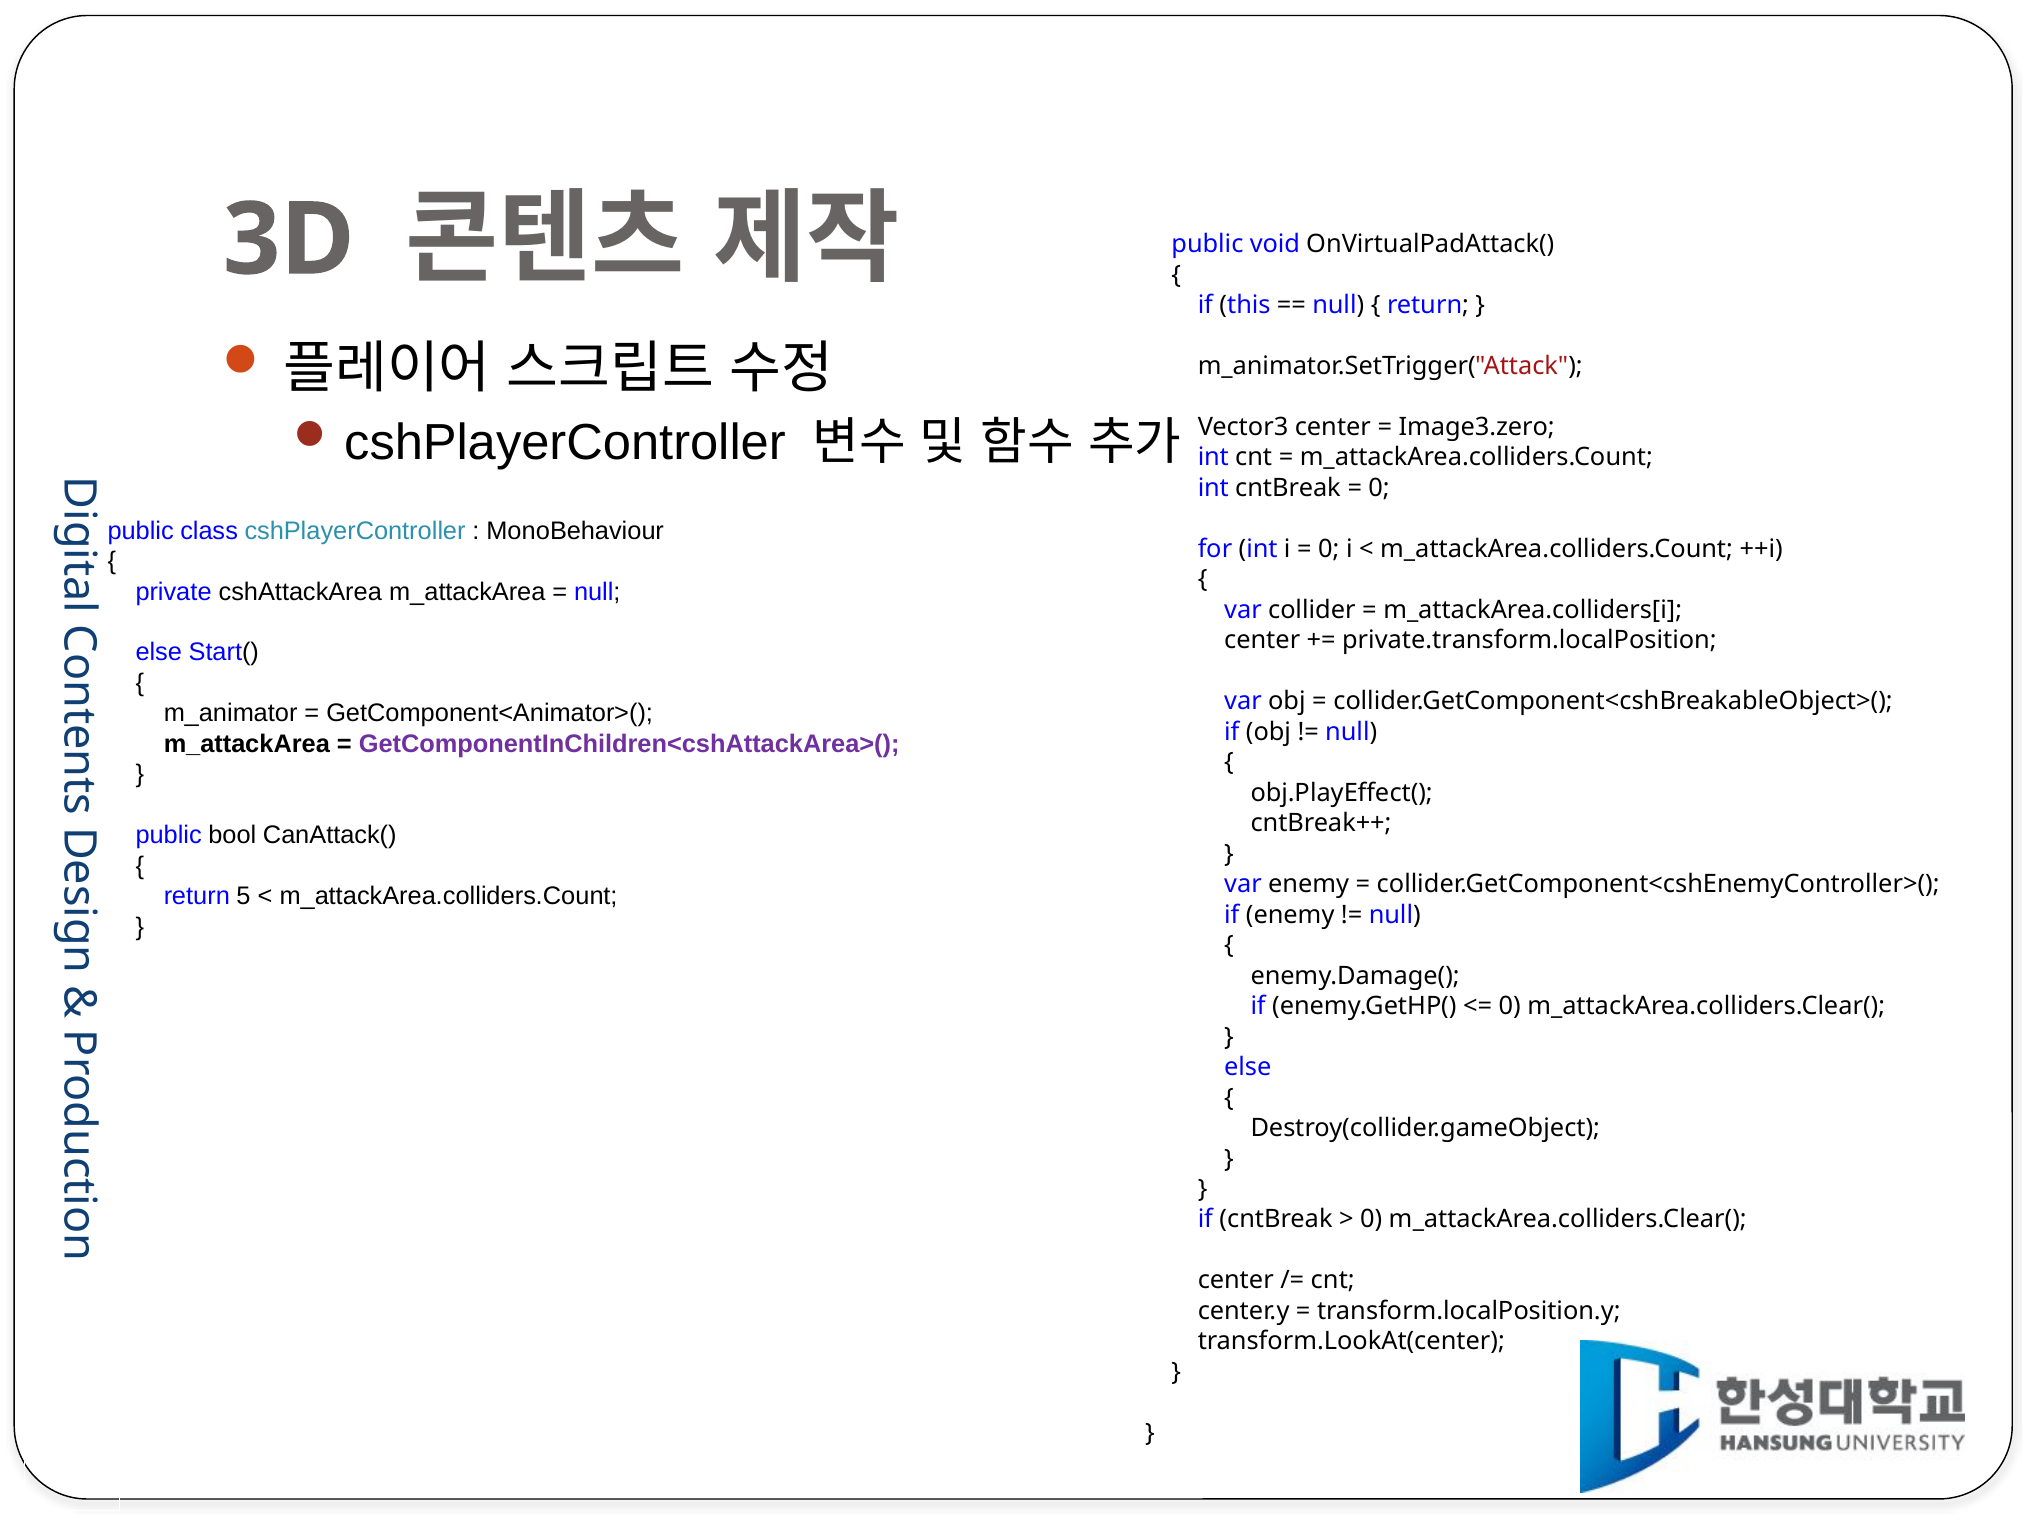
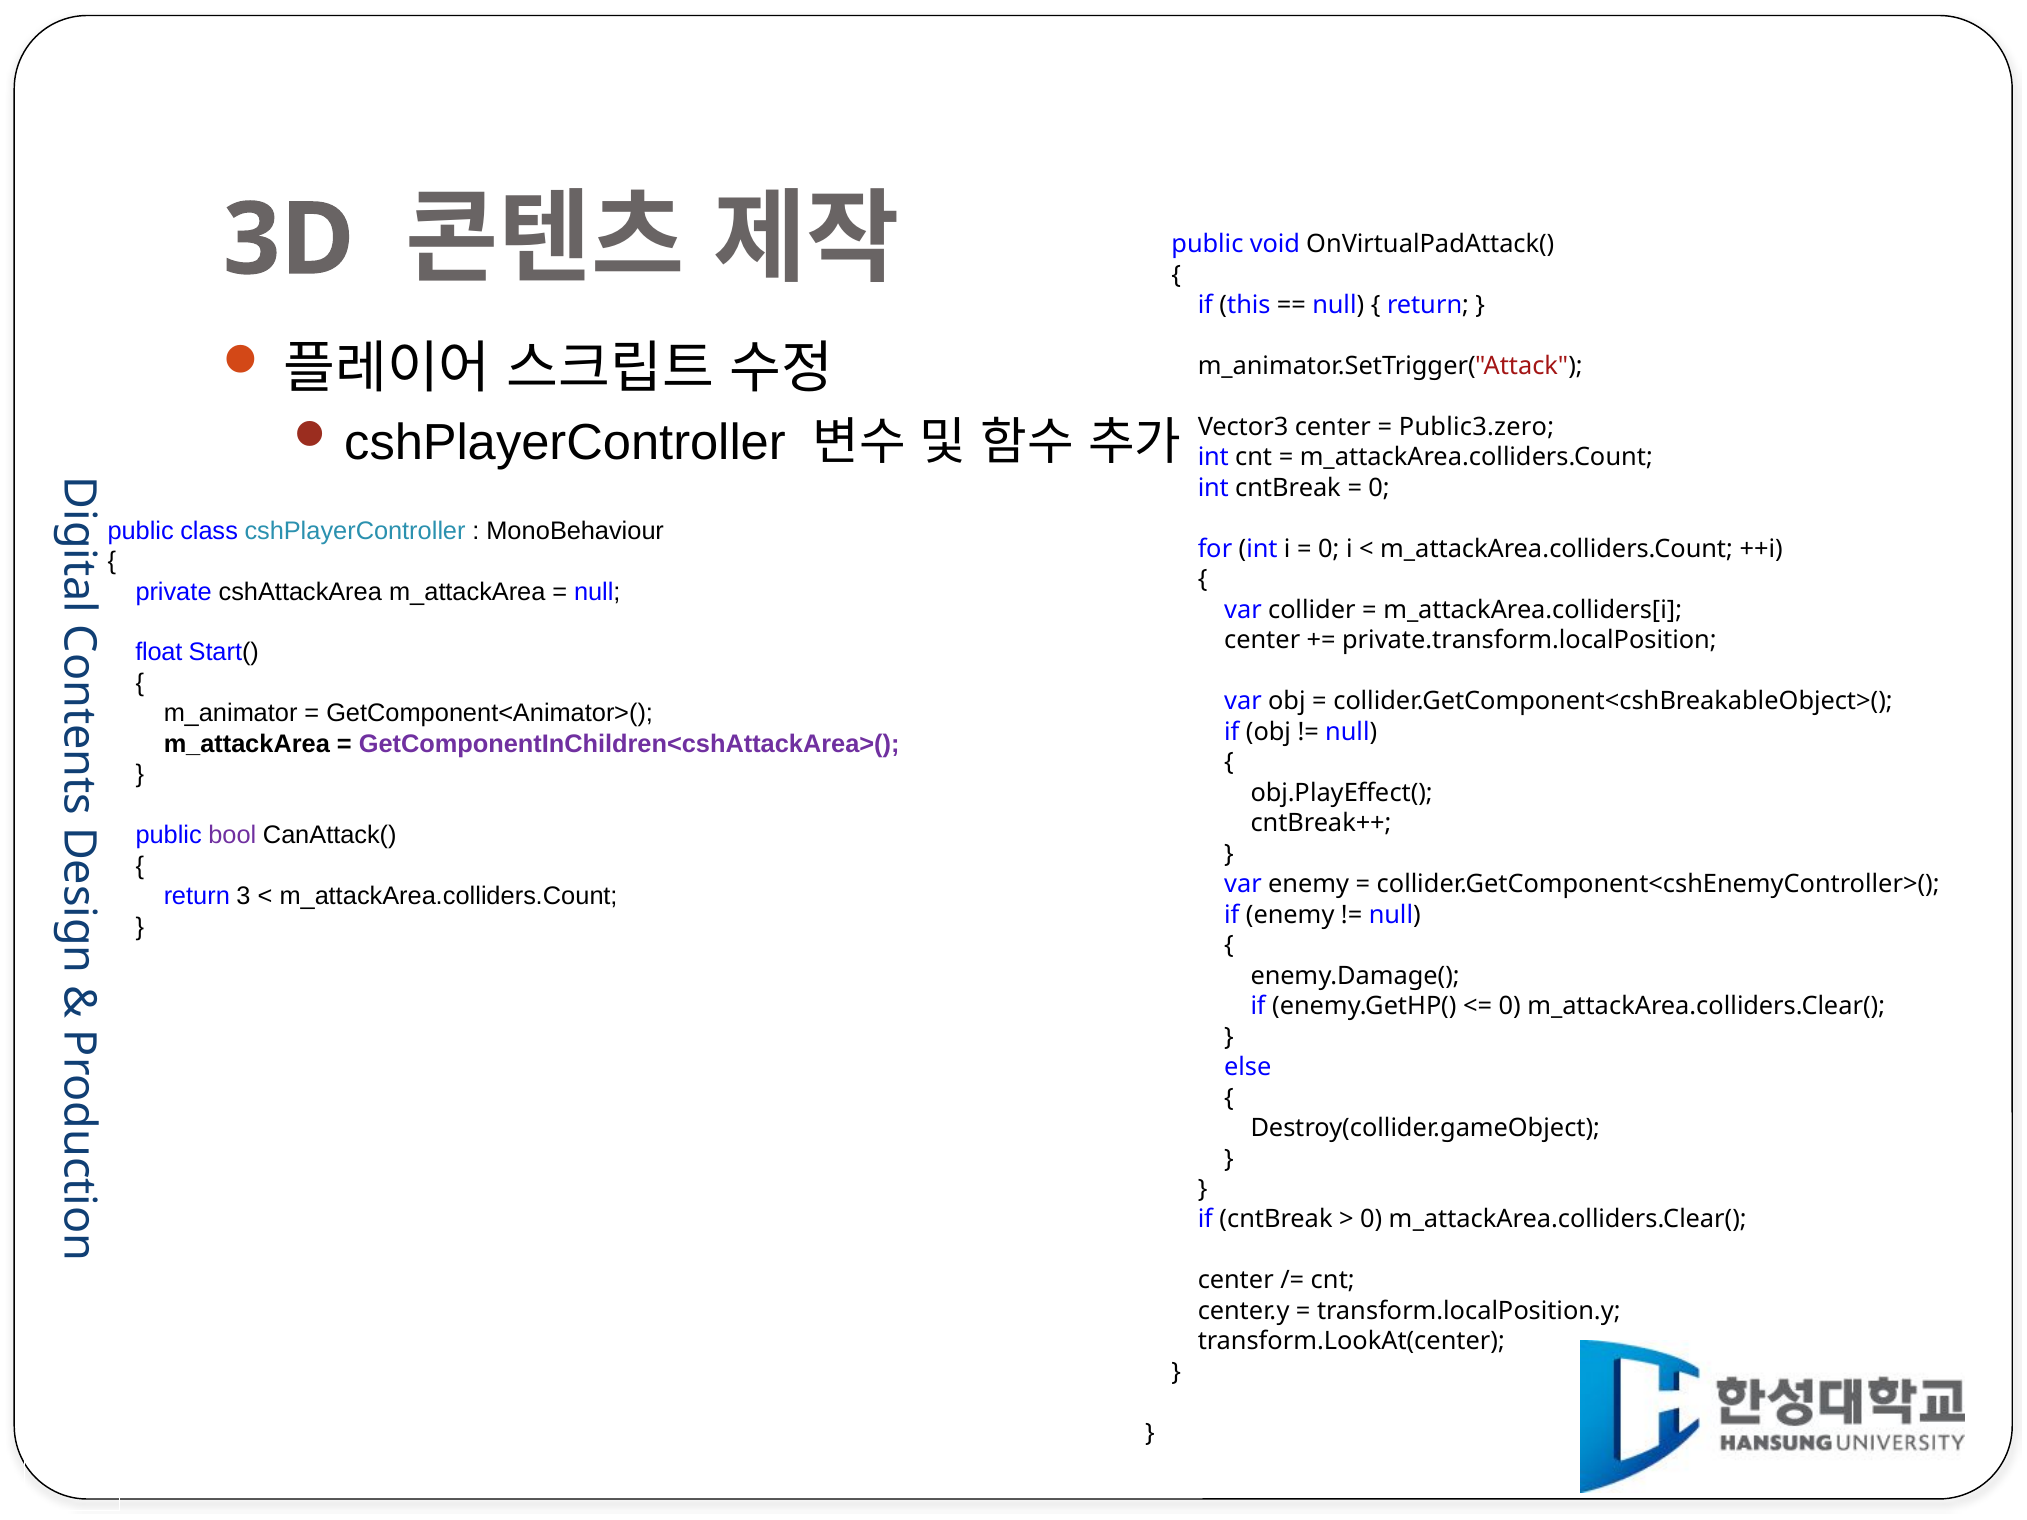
Image3.zero: Image3.zero -> Public3.zero
else at (159, 653): else -> float
bool colour: black -> purple
5: 5 -> 3
